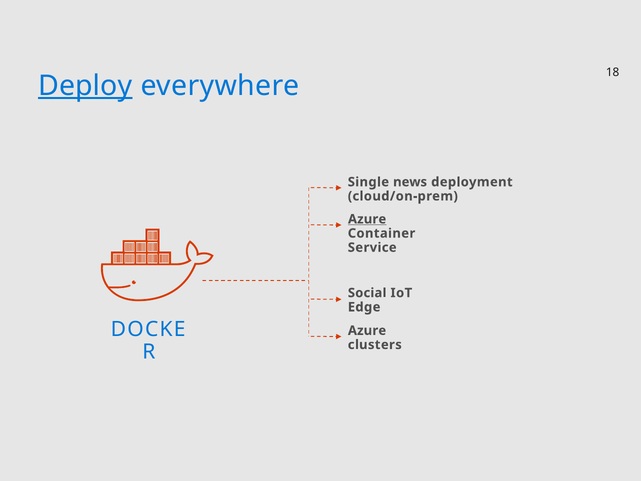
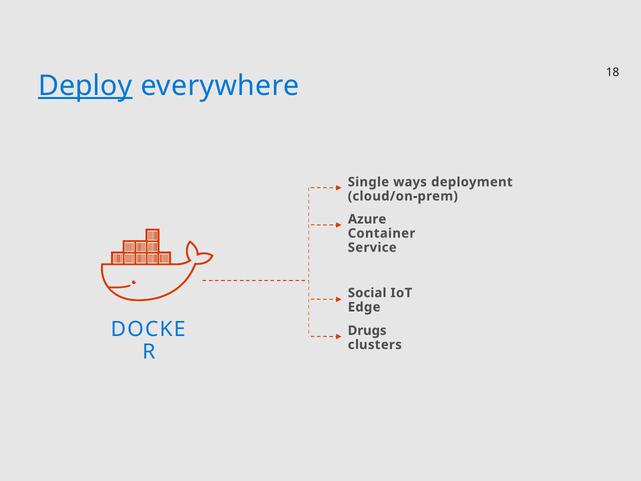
news: news -> ways
Azure at (367, 219) underline: present -> none
Azure at (367, 330): Azure -> Drugs
